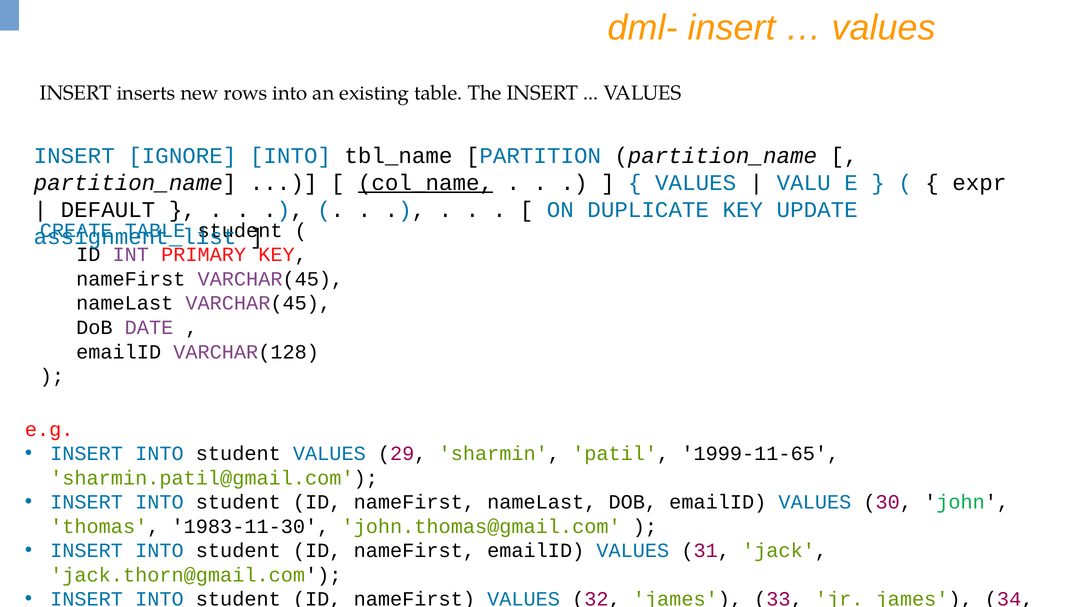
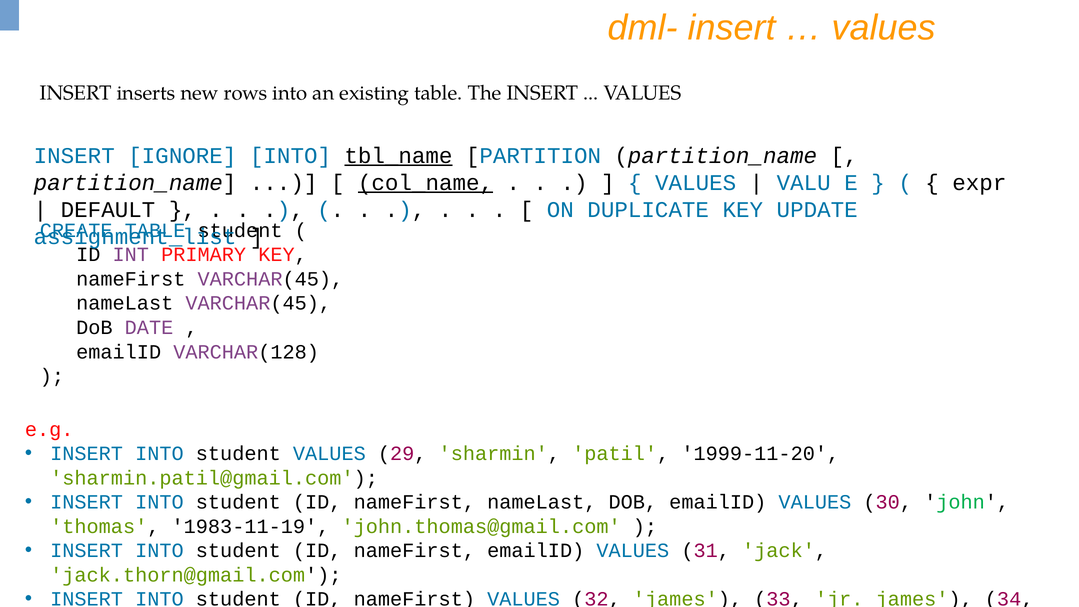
tbl_name underline: none -> present
1999-11-65: 1999-11-65 -> 1999-11-20
1983-11-30: 1983-11-30 -> 1983-11-19
